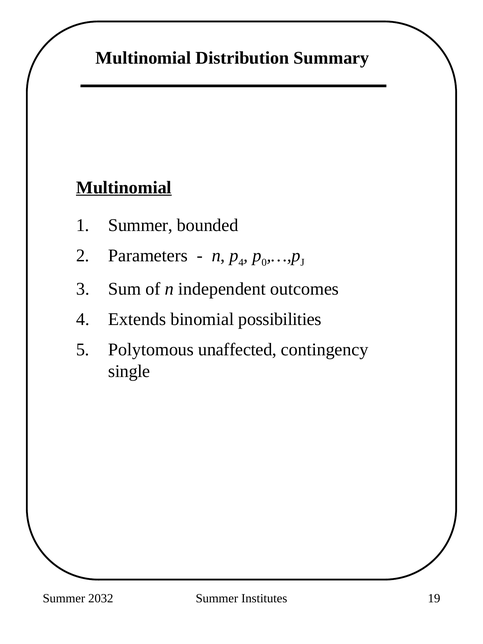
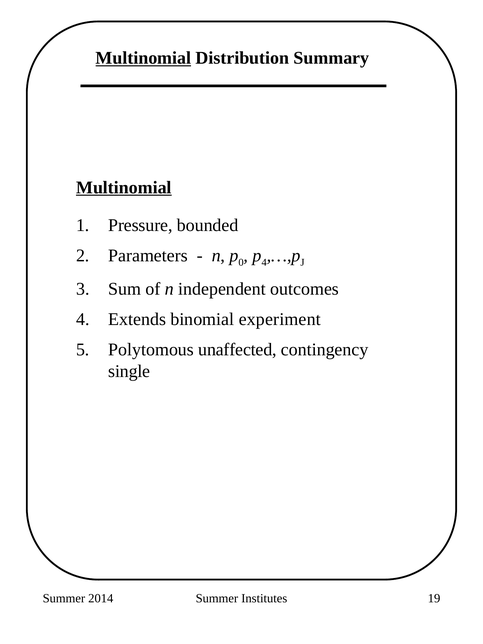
Multinomial at (143, 58) underline: none -> present
1 Summer: Summer -> Pressure
4 at (241, 262): 4 -> 0
0 at (264, 262): 0 -> 4
possibilities: possibilities -> experiment
2032: 2032 -> 2014
